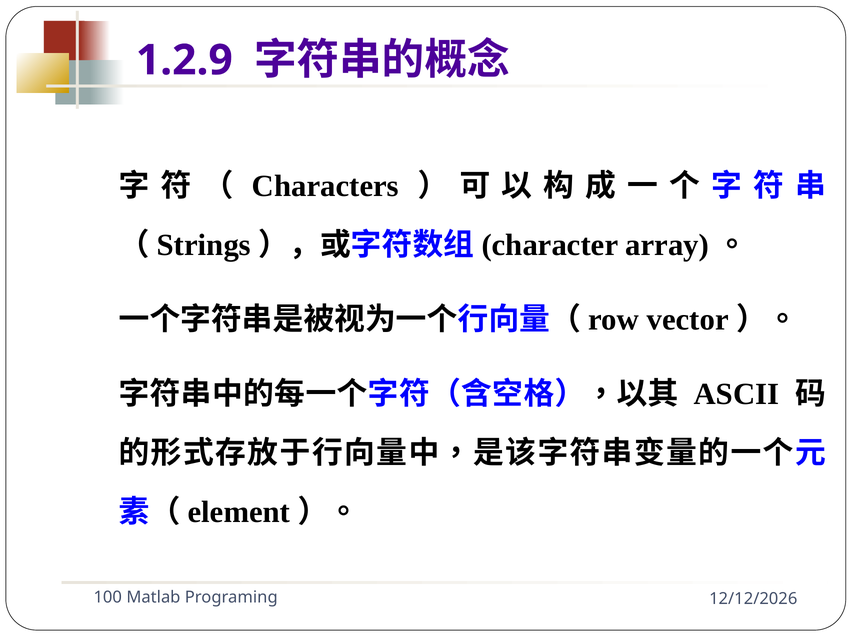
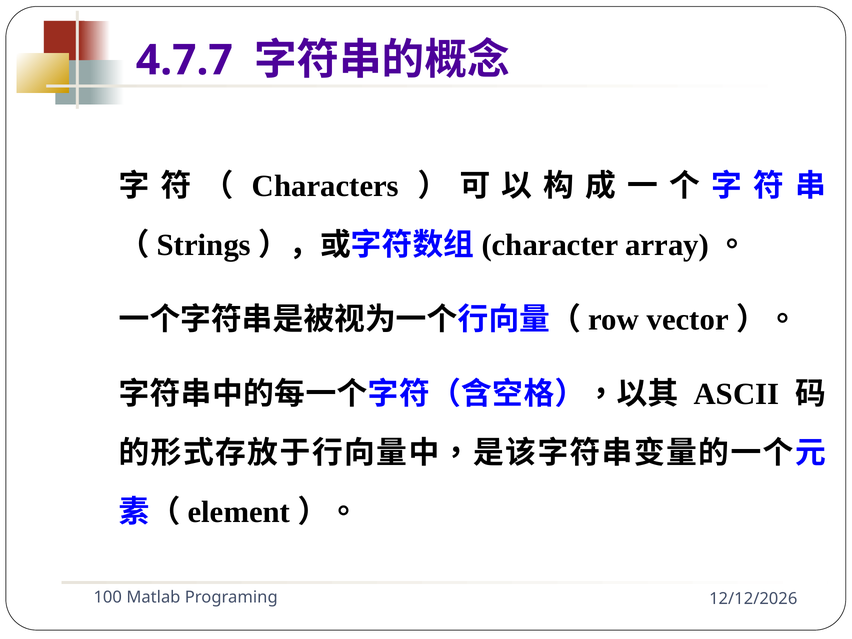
1.2.9: 1.2.9 -> 4.7.7
